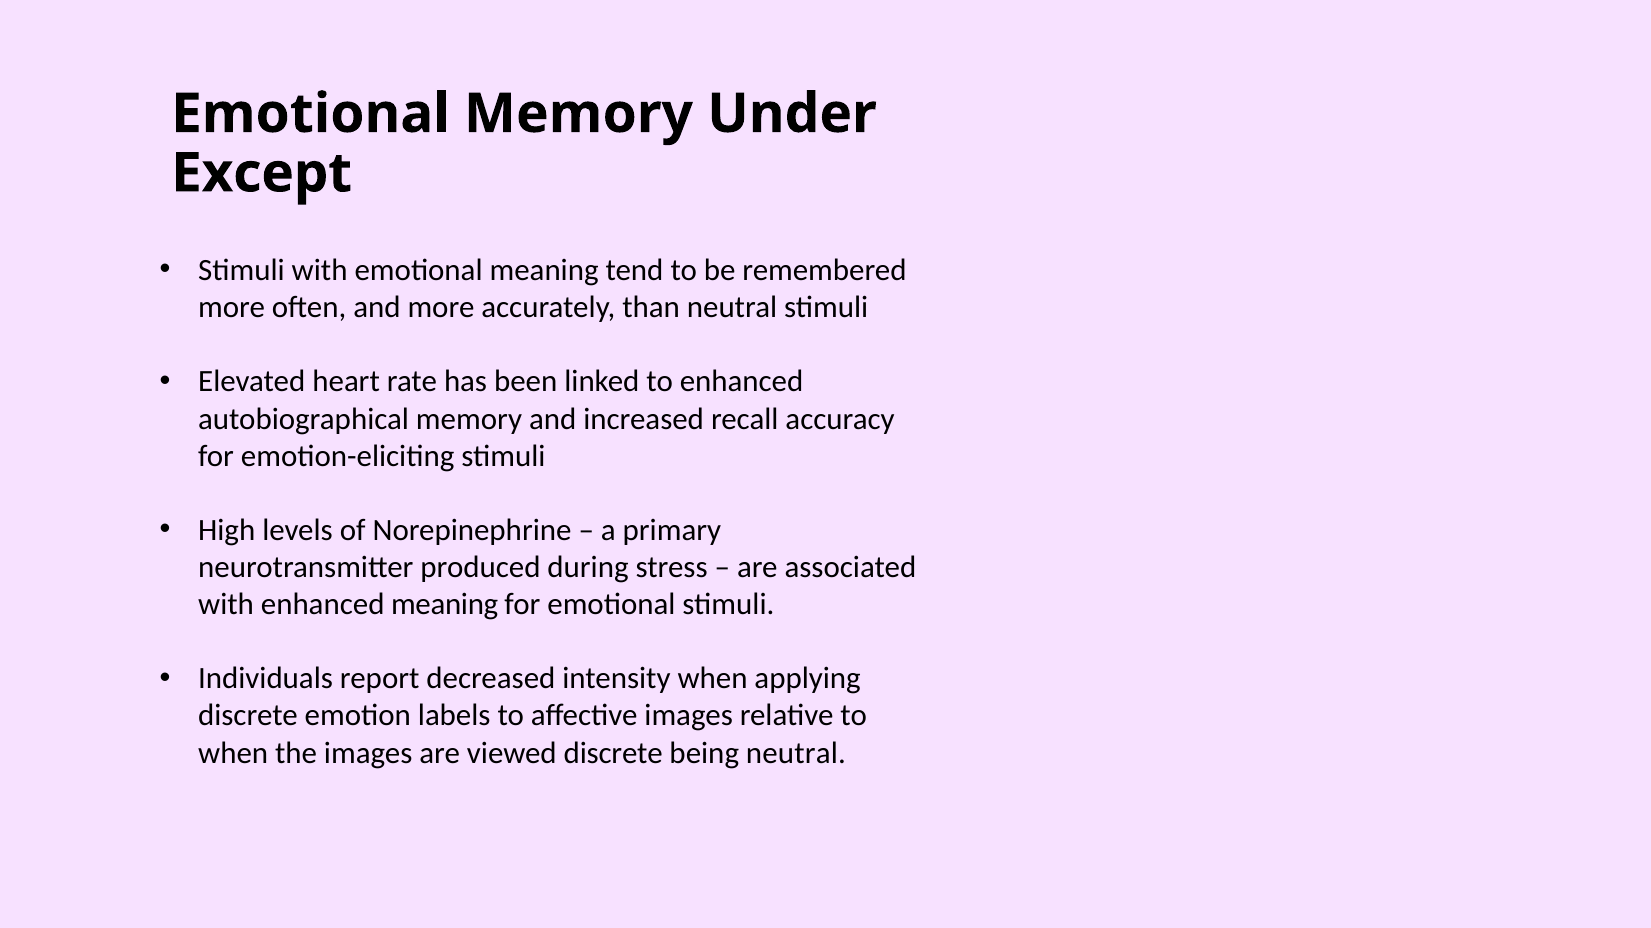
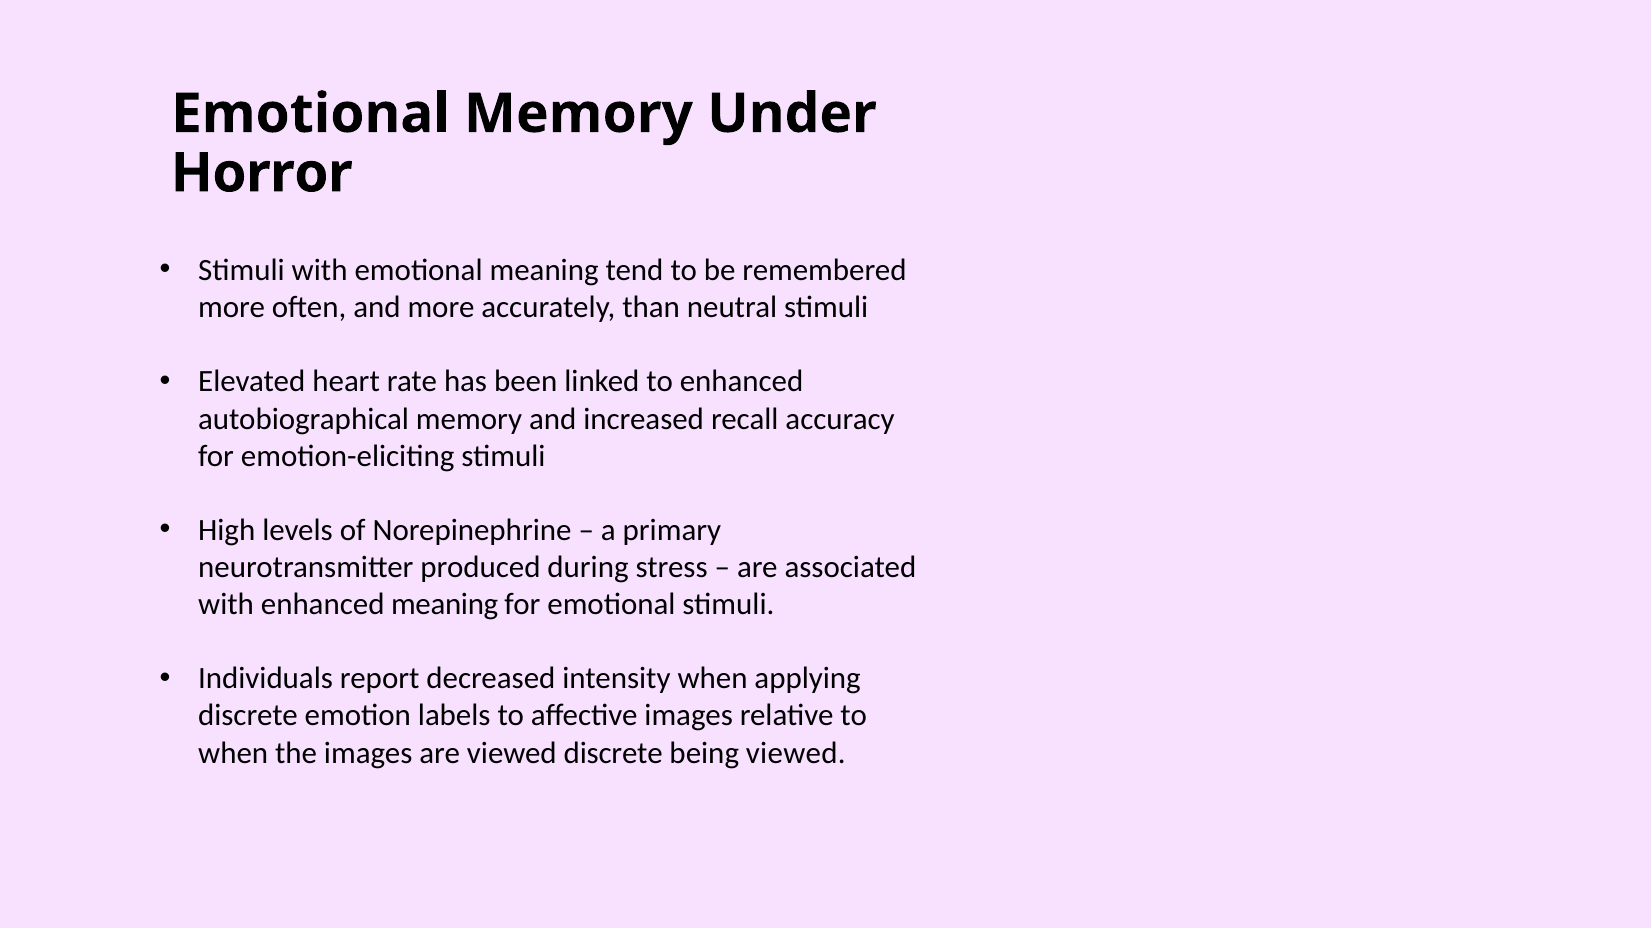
Except: Except -> Horror
being neutral: neutral -> viewed
